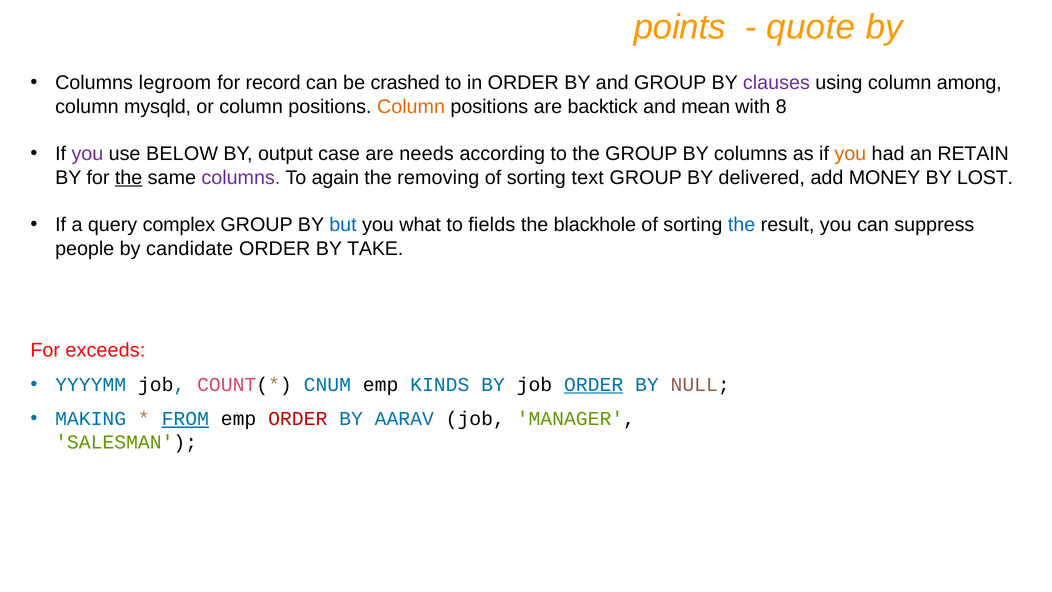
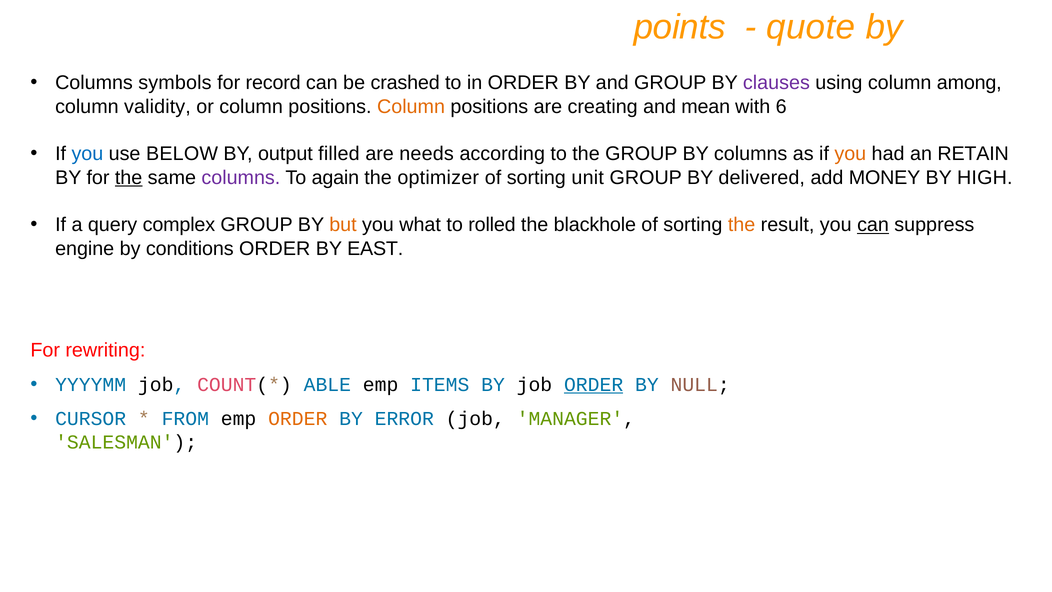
legroom: legroom -> symbols
mysqld: mysqld -> validity
backtick: backtick -> creating
8: 8 -> 6
you at (87, 154) colour: purple -> blue
case: case -> filled
removing: removing -> optimizer
text: text -> unit
LOST: LOST -> HIGH
but colour: blue -> orange
fields: fields -> rolled
the at (742, 225) colour: blue -> orange
can at (873, 225) underline: none -> present
people: people -> engine
candidate: candidate -> conditions
TAKE: TAKE -> EAST
exceeds: exceeds -> rewriting
CNUM: CNUM -> ABLE
KINDS: KINDS -> ITEMS
MAKING: MAKING -> CURSOR
FROM underline: present -> none
ORDER at (298, 419) colour: red -> orange
AARAV: AARAV -> ERROR
